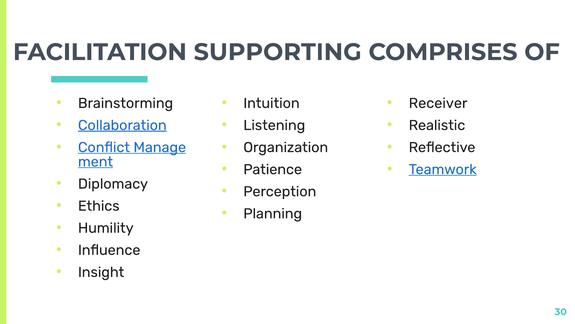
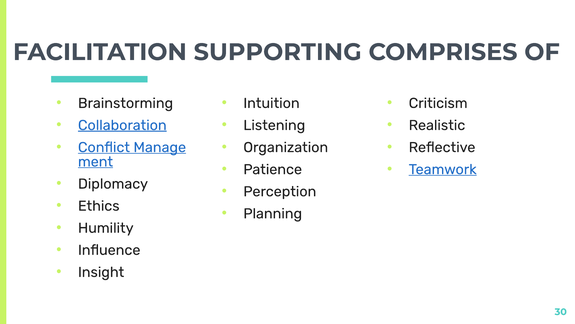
Receiver: Receiver -> Criticism
